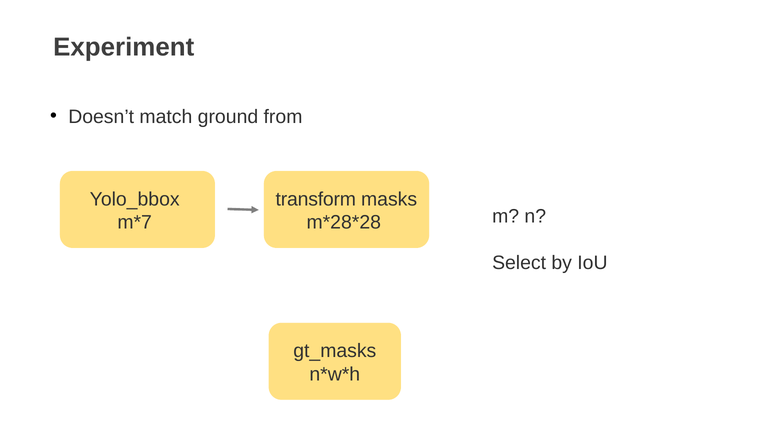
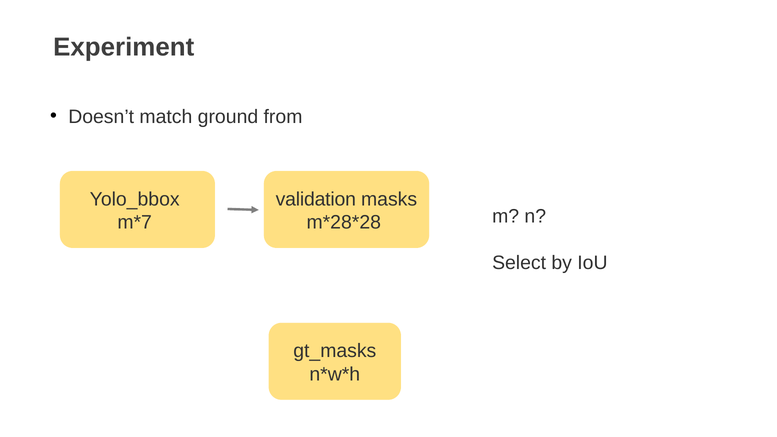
transform: transform -> validation
